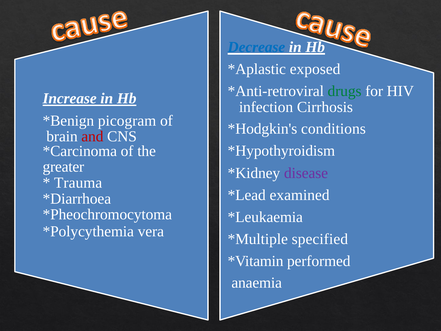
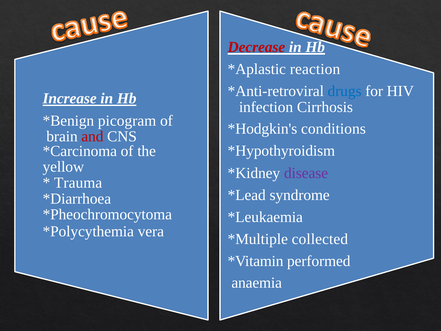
Decrease colour: blue -> red
exposed: exposed -> reaction
drugs colour: green -> blue
greater: greater -> yellow
examined: examined -> syndrome
specified: specified -> collected
